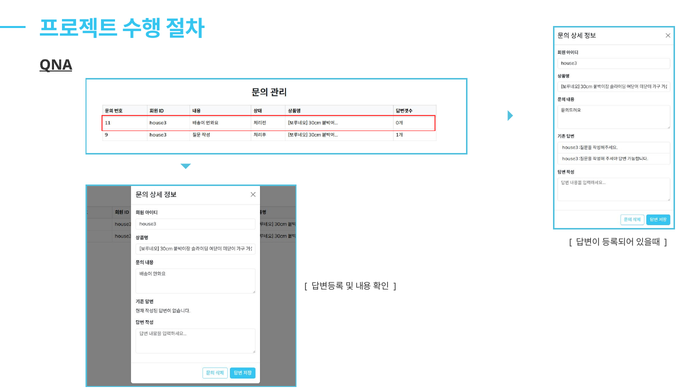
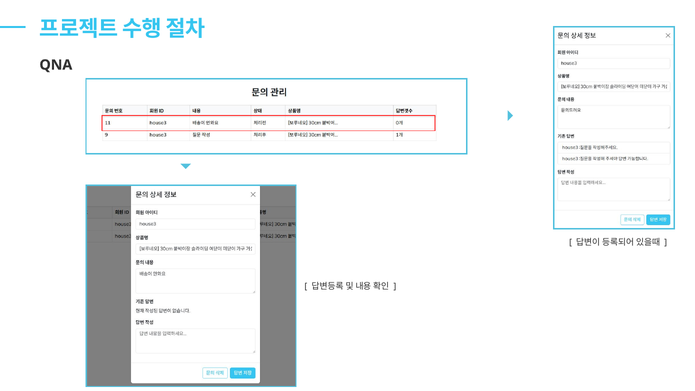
QNA underline: present -> none
